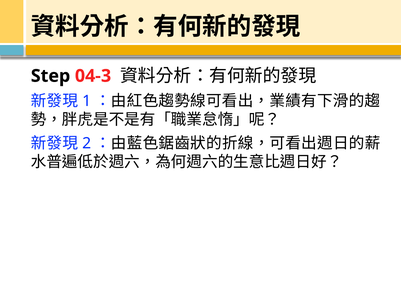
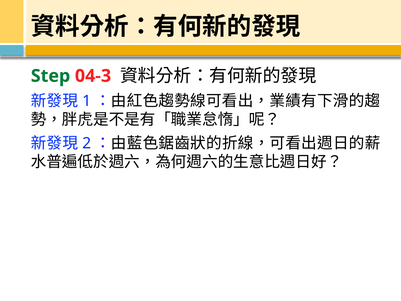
Step colour: black -> green
